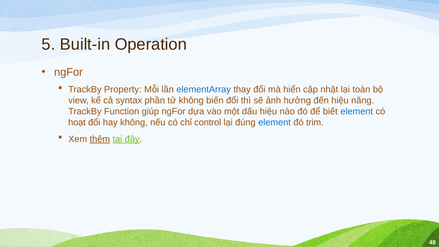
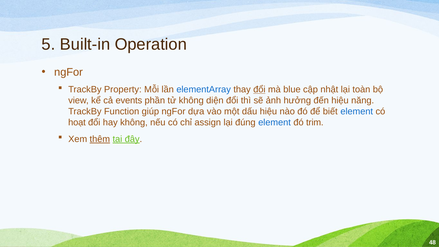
đổi at (259, 90) underline: none -> present
hiển: hiển -> blue
syntax: syntax -> events
biến: biến -> diện
control: control -> assign
